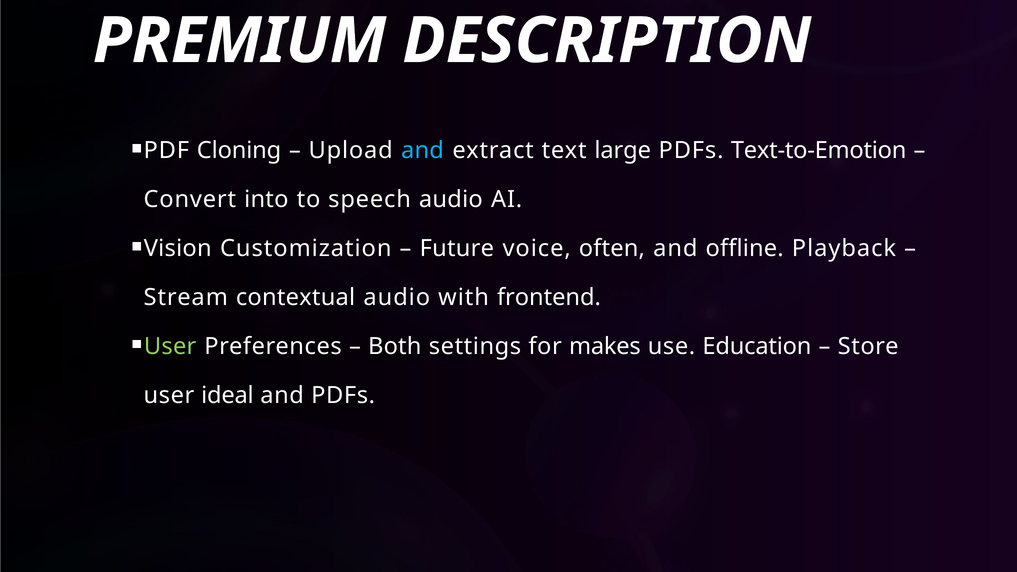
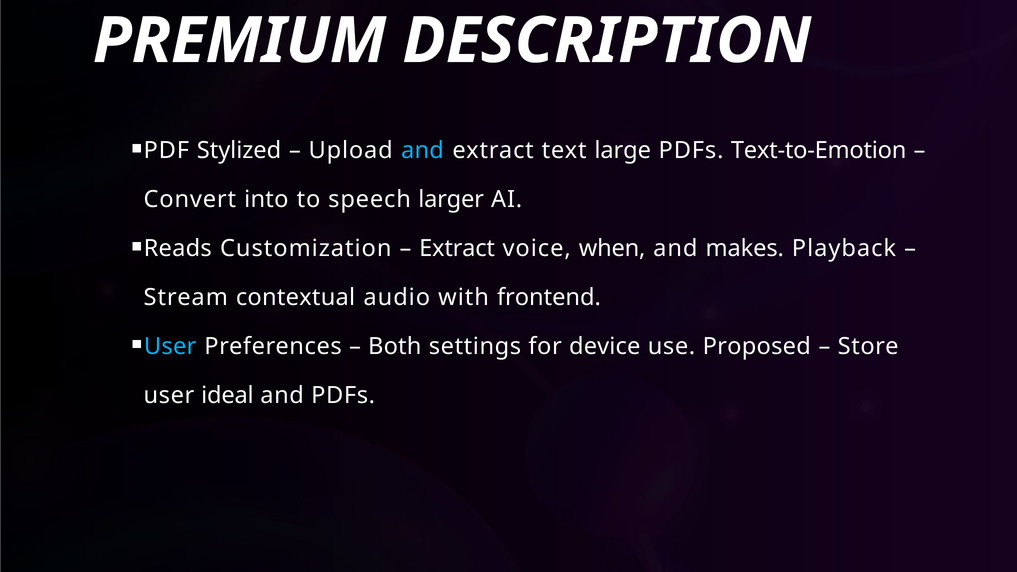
Cloning: Cloning -> Stylized
speech audio: audio -> larger
Vision: Vision -> Reads
Future at (457, 249): Future -> Extract
often: often -> when
offline: offline -> makes
User at (170, 346) colour: light green -> light blue
makes: makes -> device
Education: Education -> Proposed
